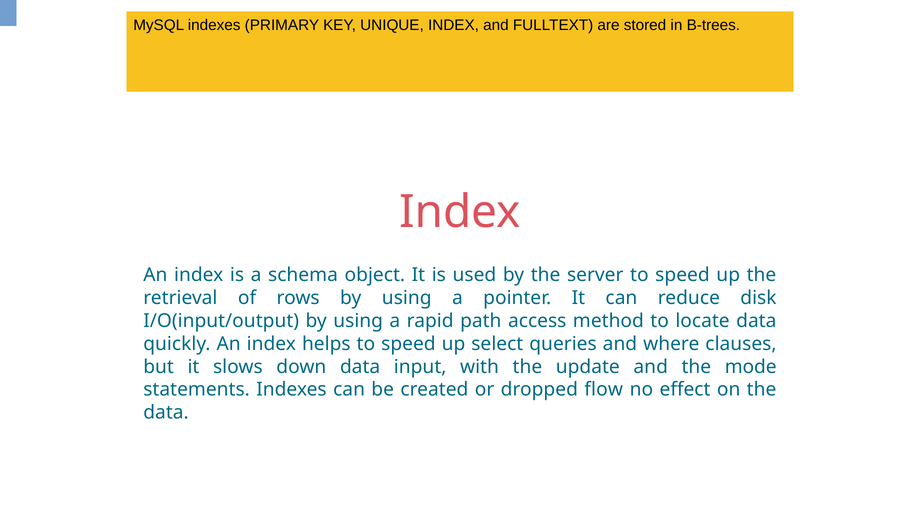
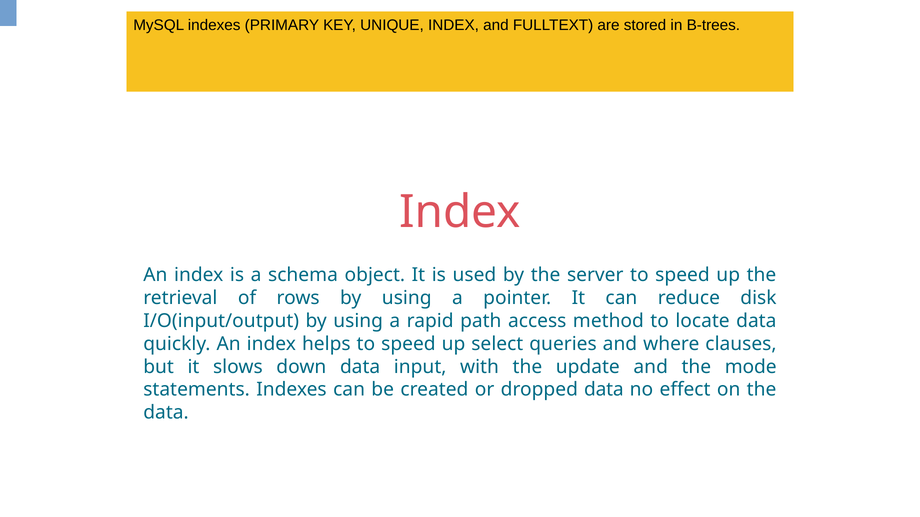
dropped flow: flow -> data
